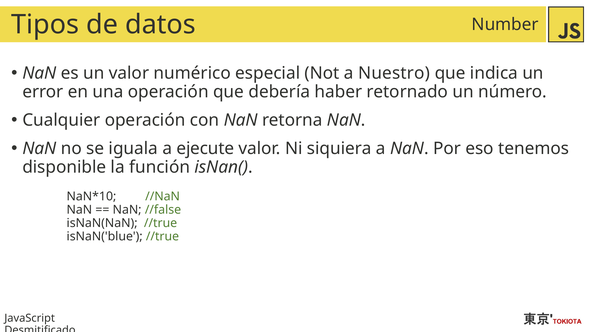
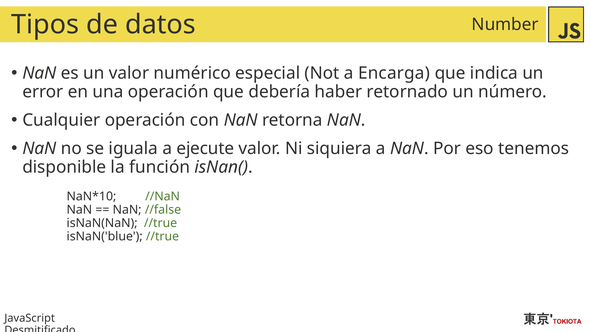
Nuestro: Nuestro -> Encarga
